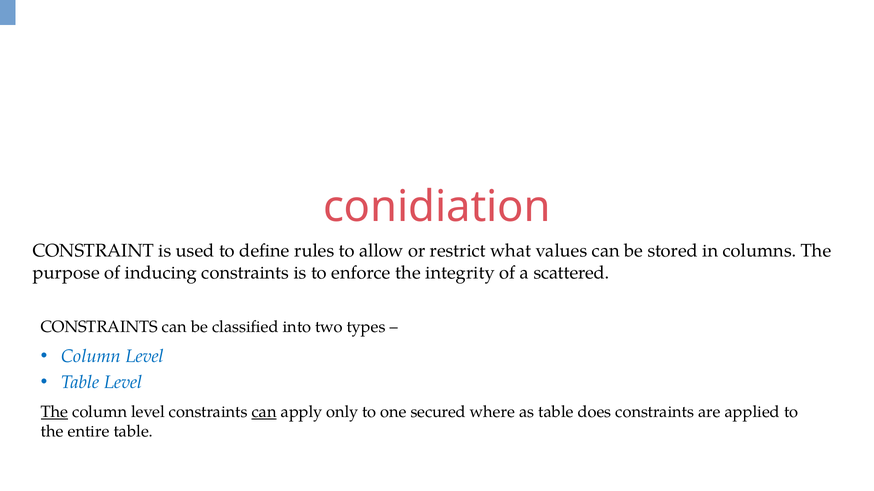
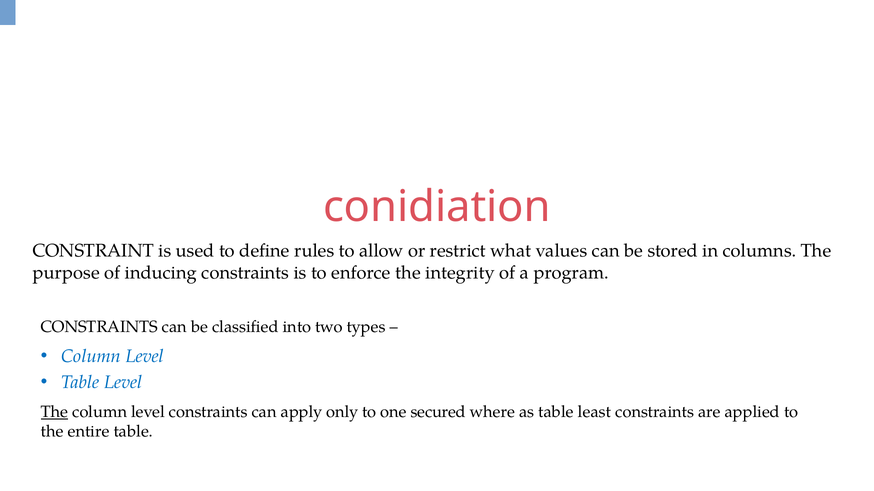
scattered: scattered -> program
can at (264, 412) underline: present -> none
does: does -> least
